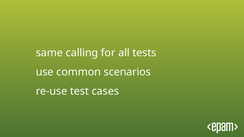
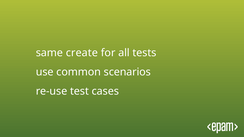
calling: calling -> create
